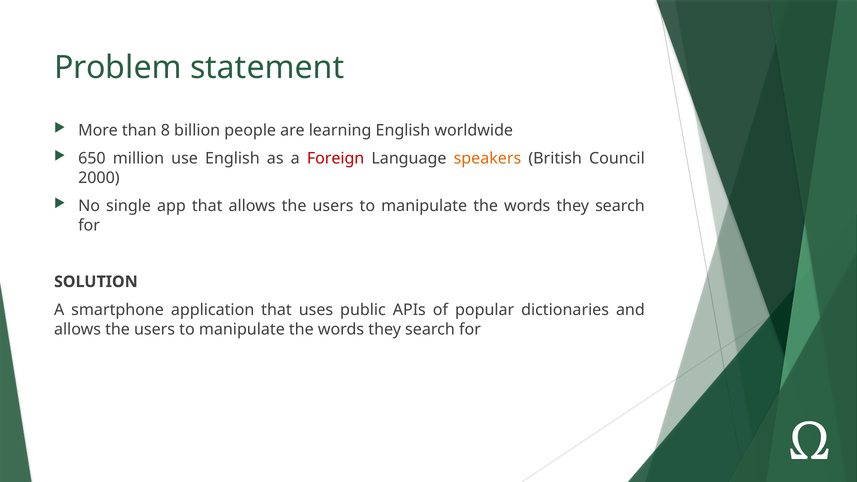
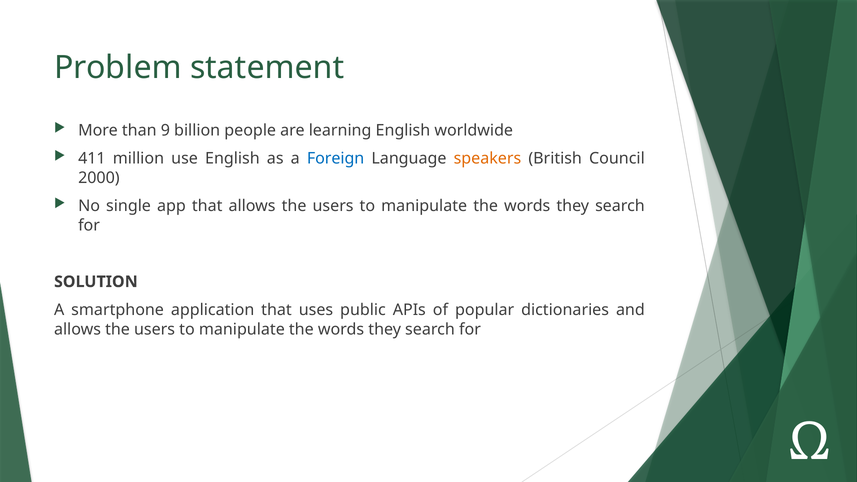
8: 8 -> 9
650: 650 -> 411
Foreign colour: red -> blue
